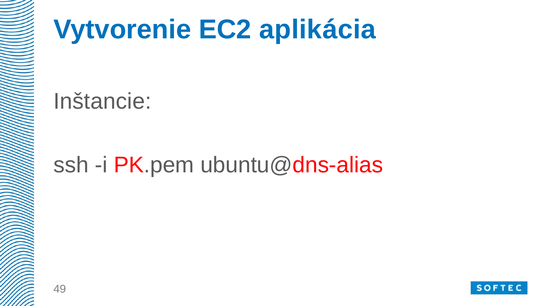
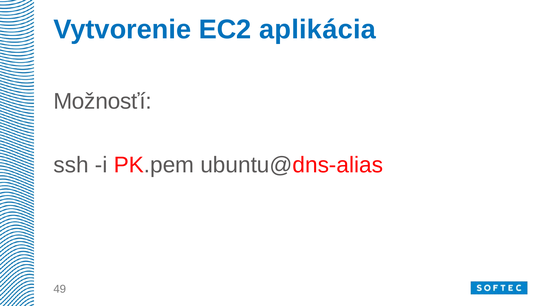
Inštancie: Inštancie -> Možnosťí
